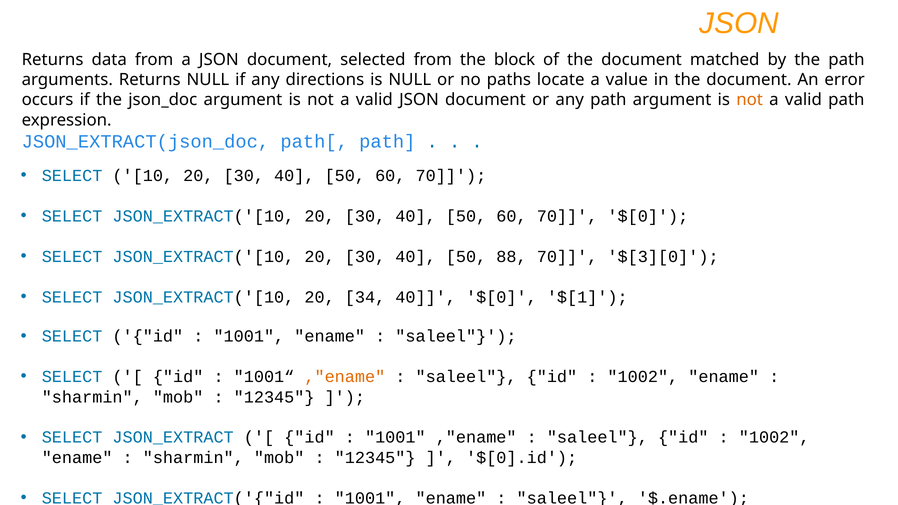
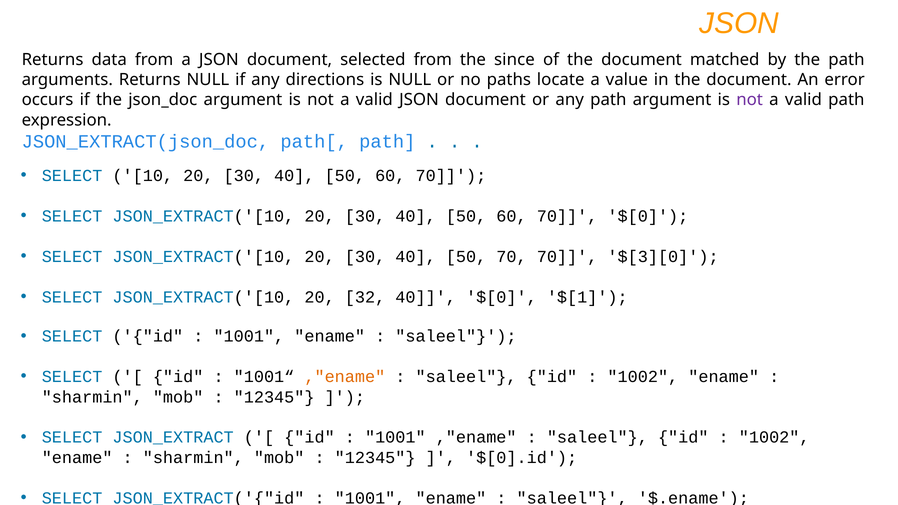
block: block -> since
not at (750, 100) colour: orange -> purple
50 88: 88 -> 70
34: 34 -> 32
